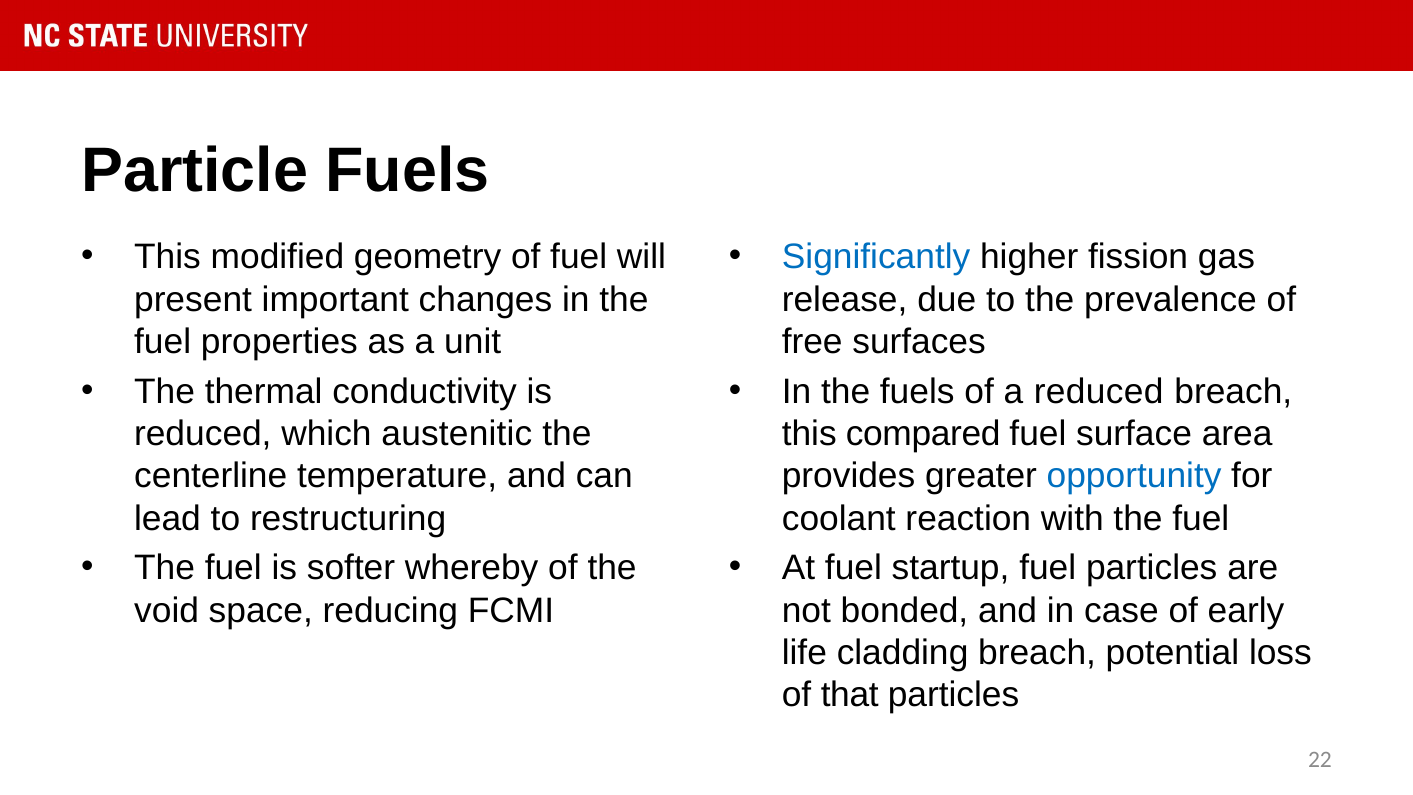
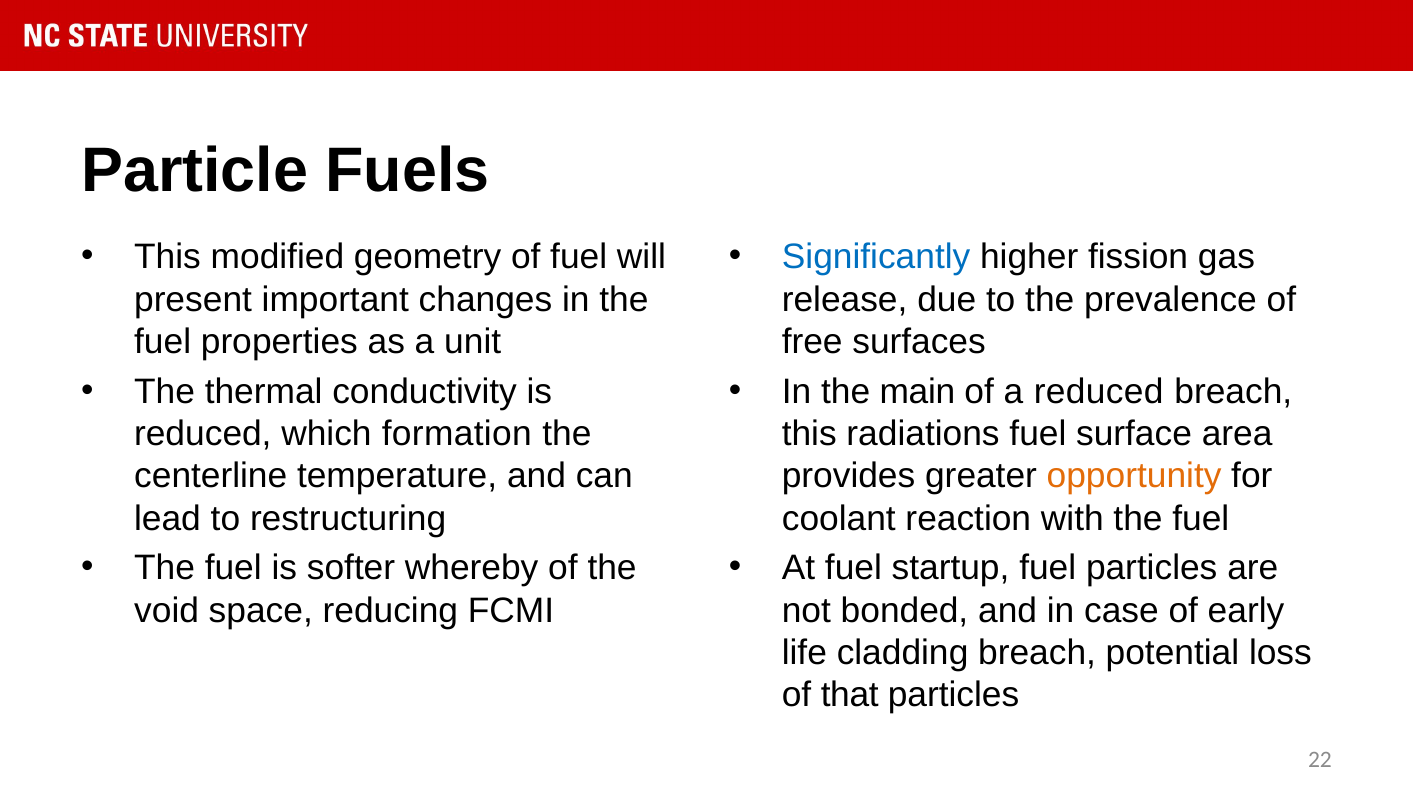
the fuels: fuels -> main
austenitic: austenitic -> formation
compared: compared -> radiations
opportunity colour: blue -> orange
